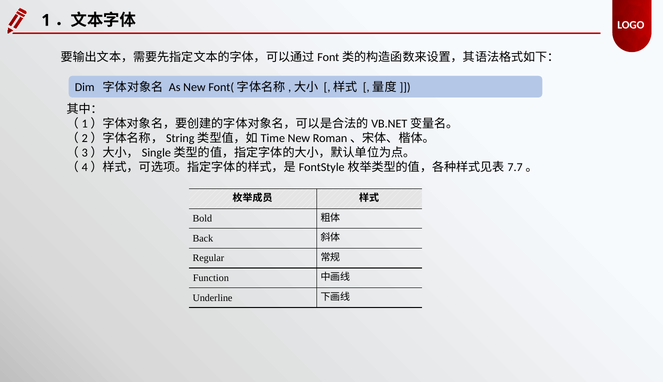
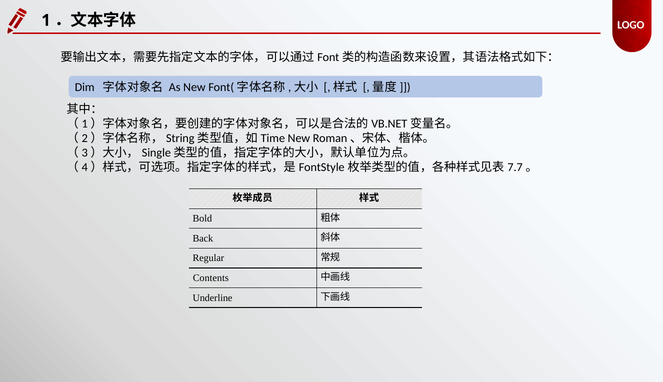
Function: Function -> Contents
